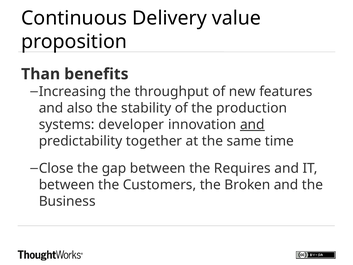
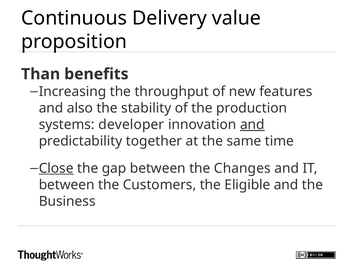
Close underline: none -> present
Requires: Requires -> Changes
Broken: Broken -> Eligible
